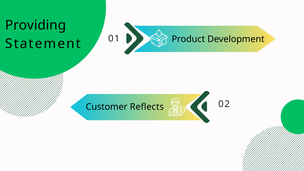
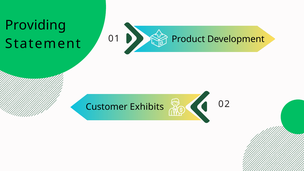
Reflects: Reflects -> Exhibits
